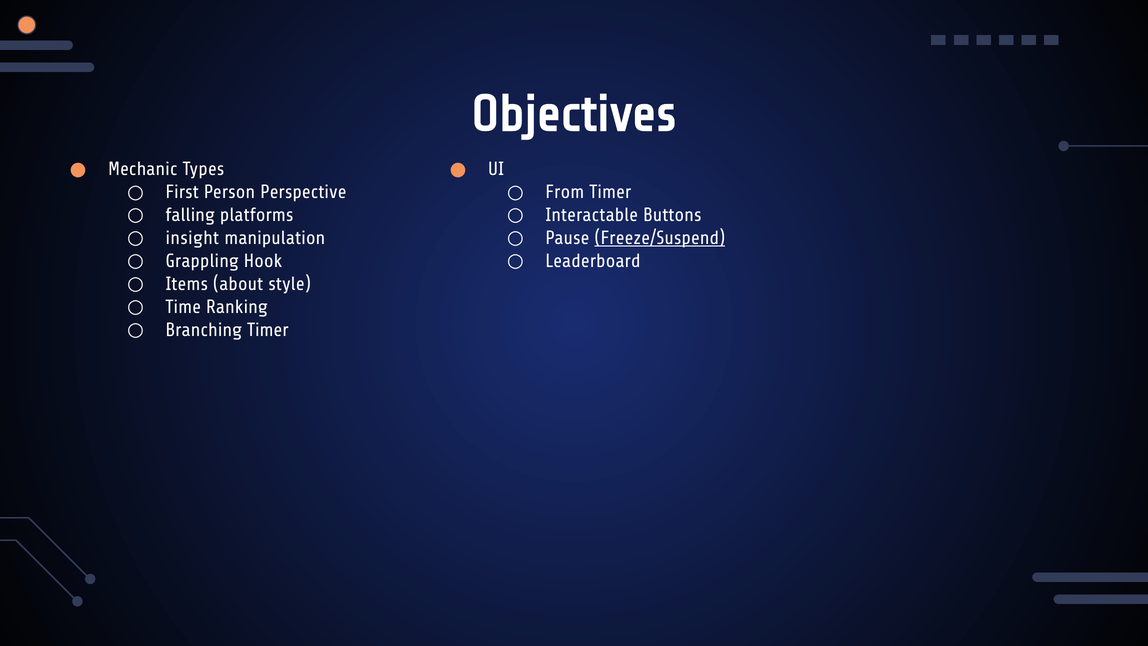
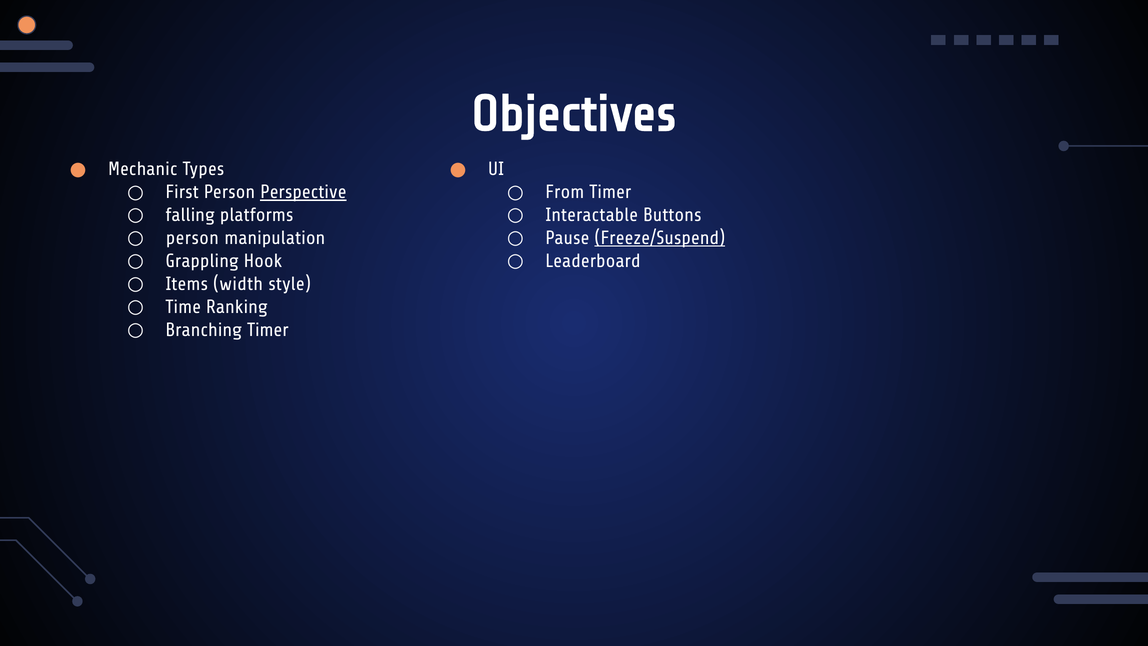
Perspective underline: none -> present
insight at (192, 238): insight -> person
about: about -> width
